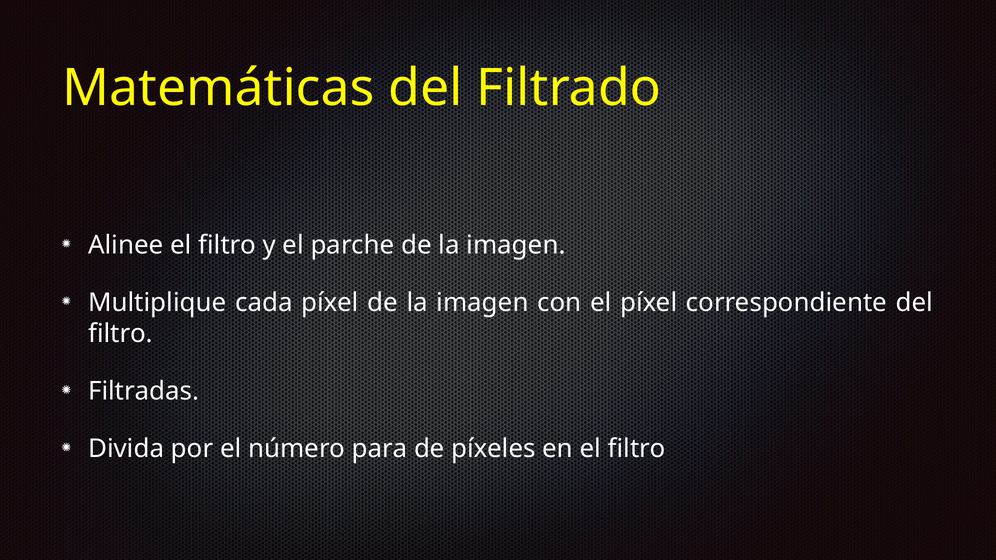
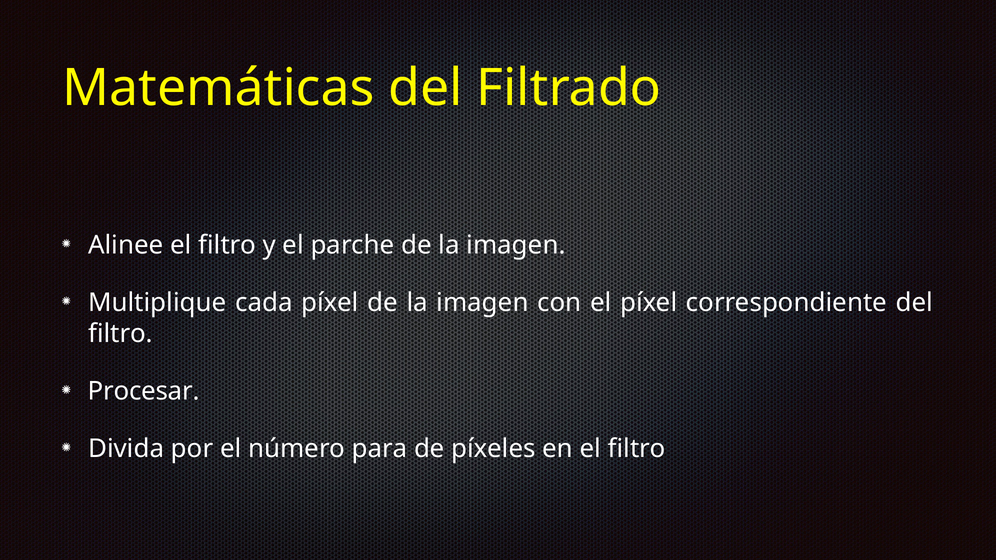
Filtradas: Filtradas -> Procesar
